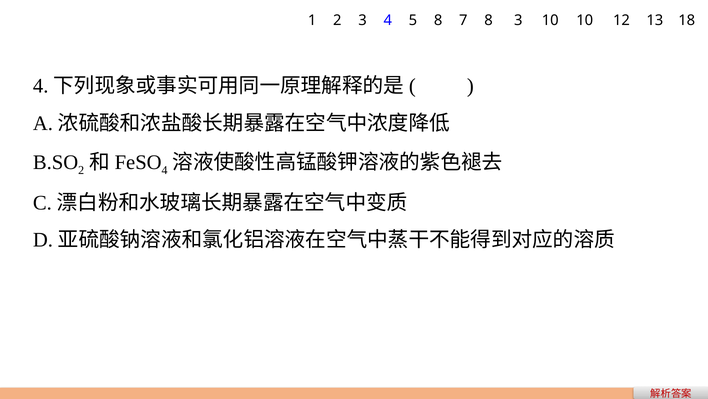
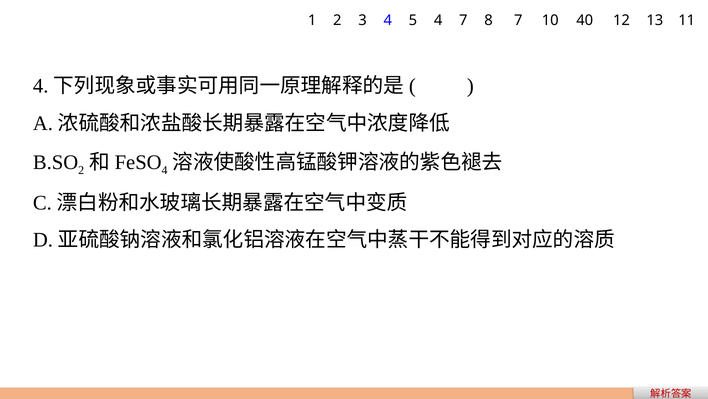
5 8: 8 -> 4
8 3: 3 -> 7
10 10: 10 -> 40
18: 18 -> 11
